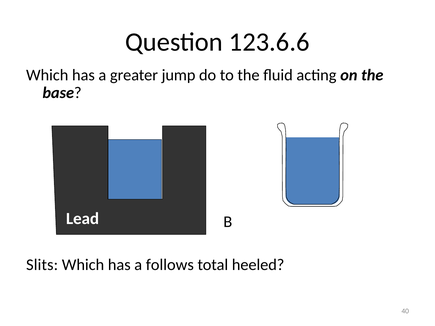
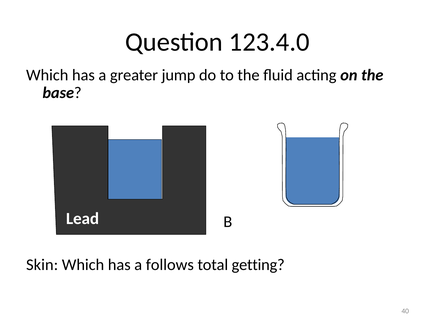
123.6.6: 123.6.6 -> 123.4.0
Slits: Slits -> Skin
heeled: heeled -> getting
